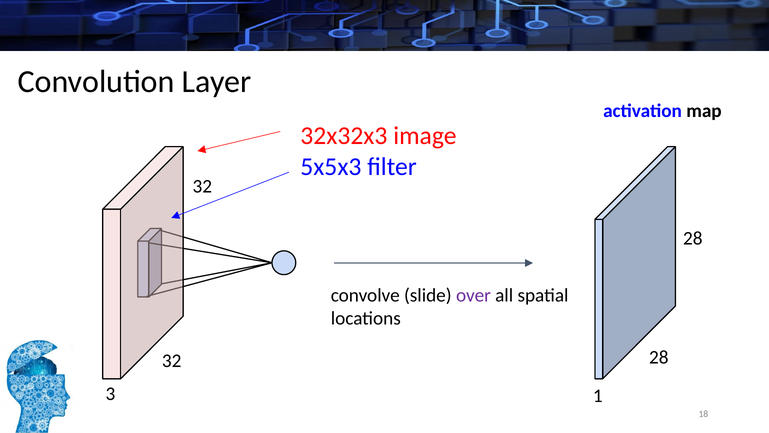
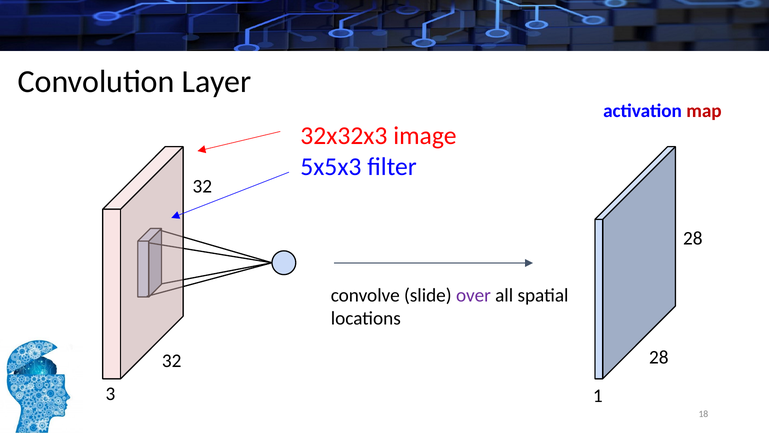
map colour: black -> red
